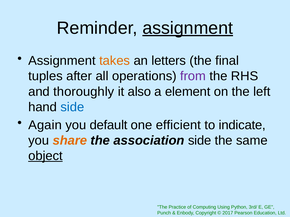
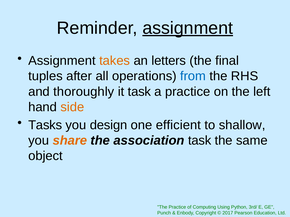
from colour: purple -> blue
it also: also -> task
a element: element -> practice
side at (72, 107) colour: blue -> orange
Again: Again -> Tasks
default: default -> design
indicate: indicate -> shallow
association side: side -> task
object underline: present -> none
